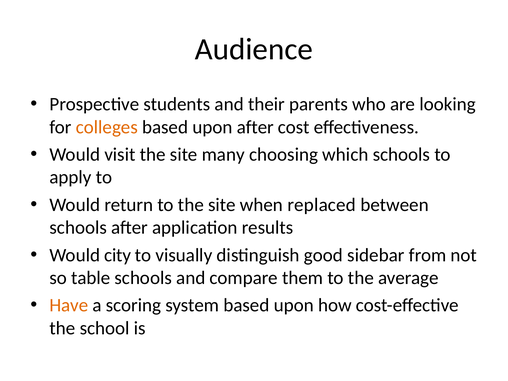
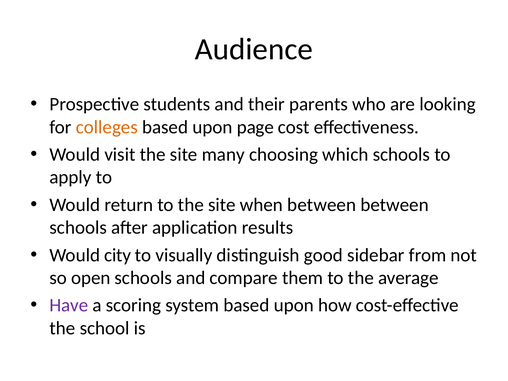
upon after: after -> page
when replaced: replaced -> between
table: table -> open
Have colour: orange -> purple
